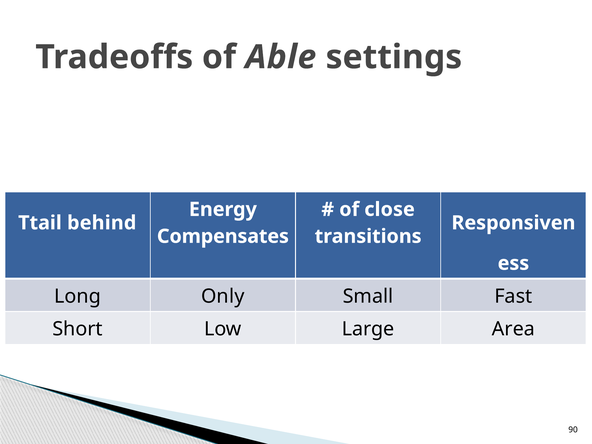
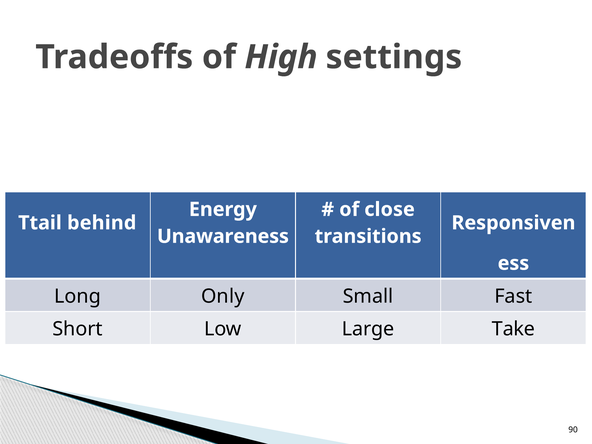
Able: Able -> High
Compensates: Compensates -> Unawareness
Area: Area -> Take
